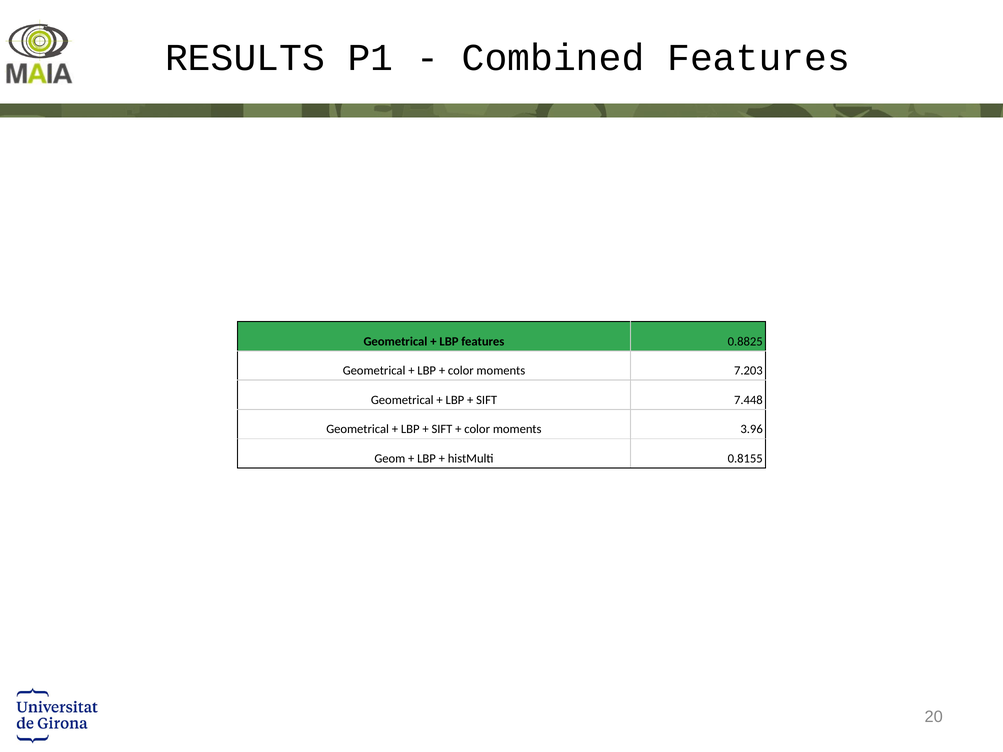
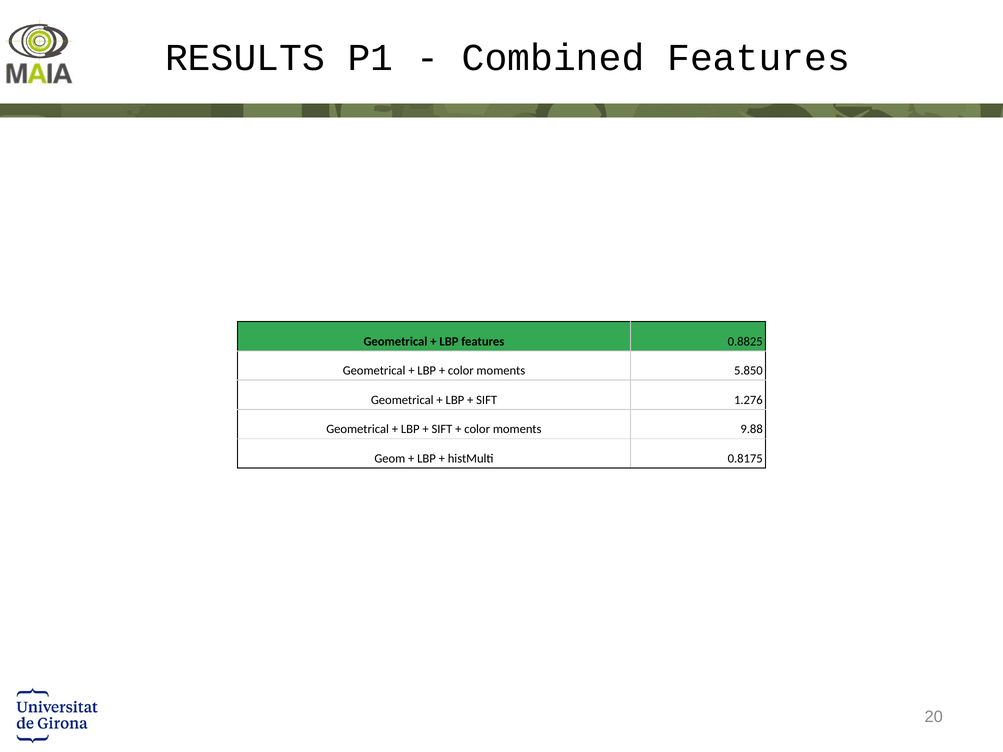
7.203: 7.203 -> 5.850
7.448: 7.448 -> 1.276
3.96: 3.96 -> 9.88
0.8155: 0.8155 -> 0.8175
